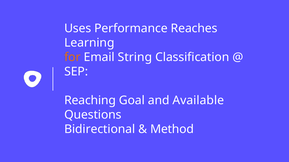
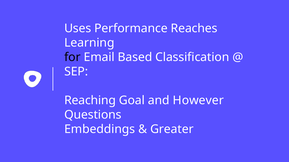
for colour: orange -> black
String: String -> Based
Available: Available -> However
Bidirectional: Bidirectional -> Embeddings
Method: Method -> Greater
